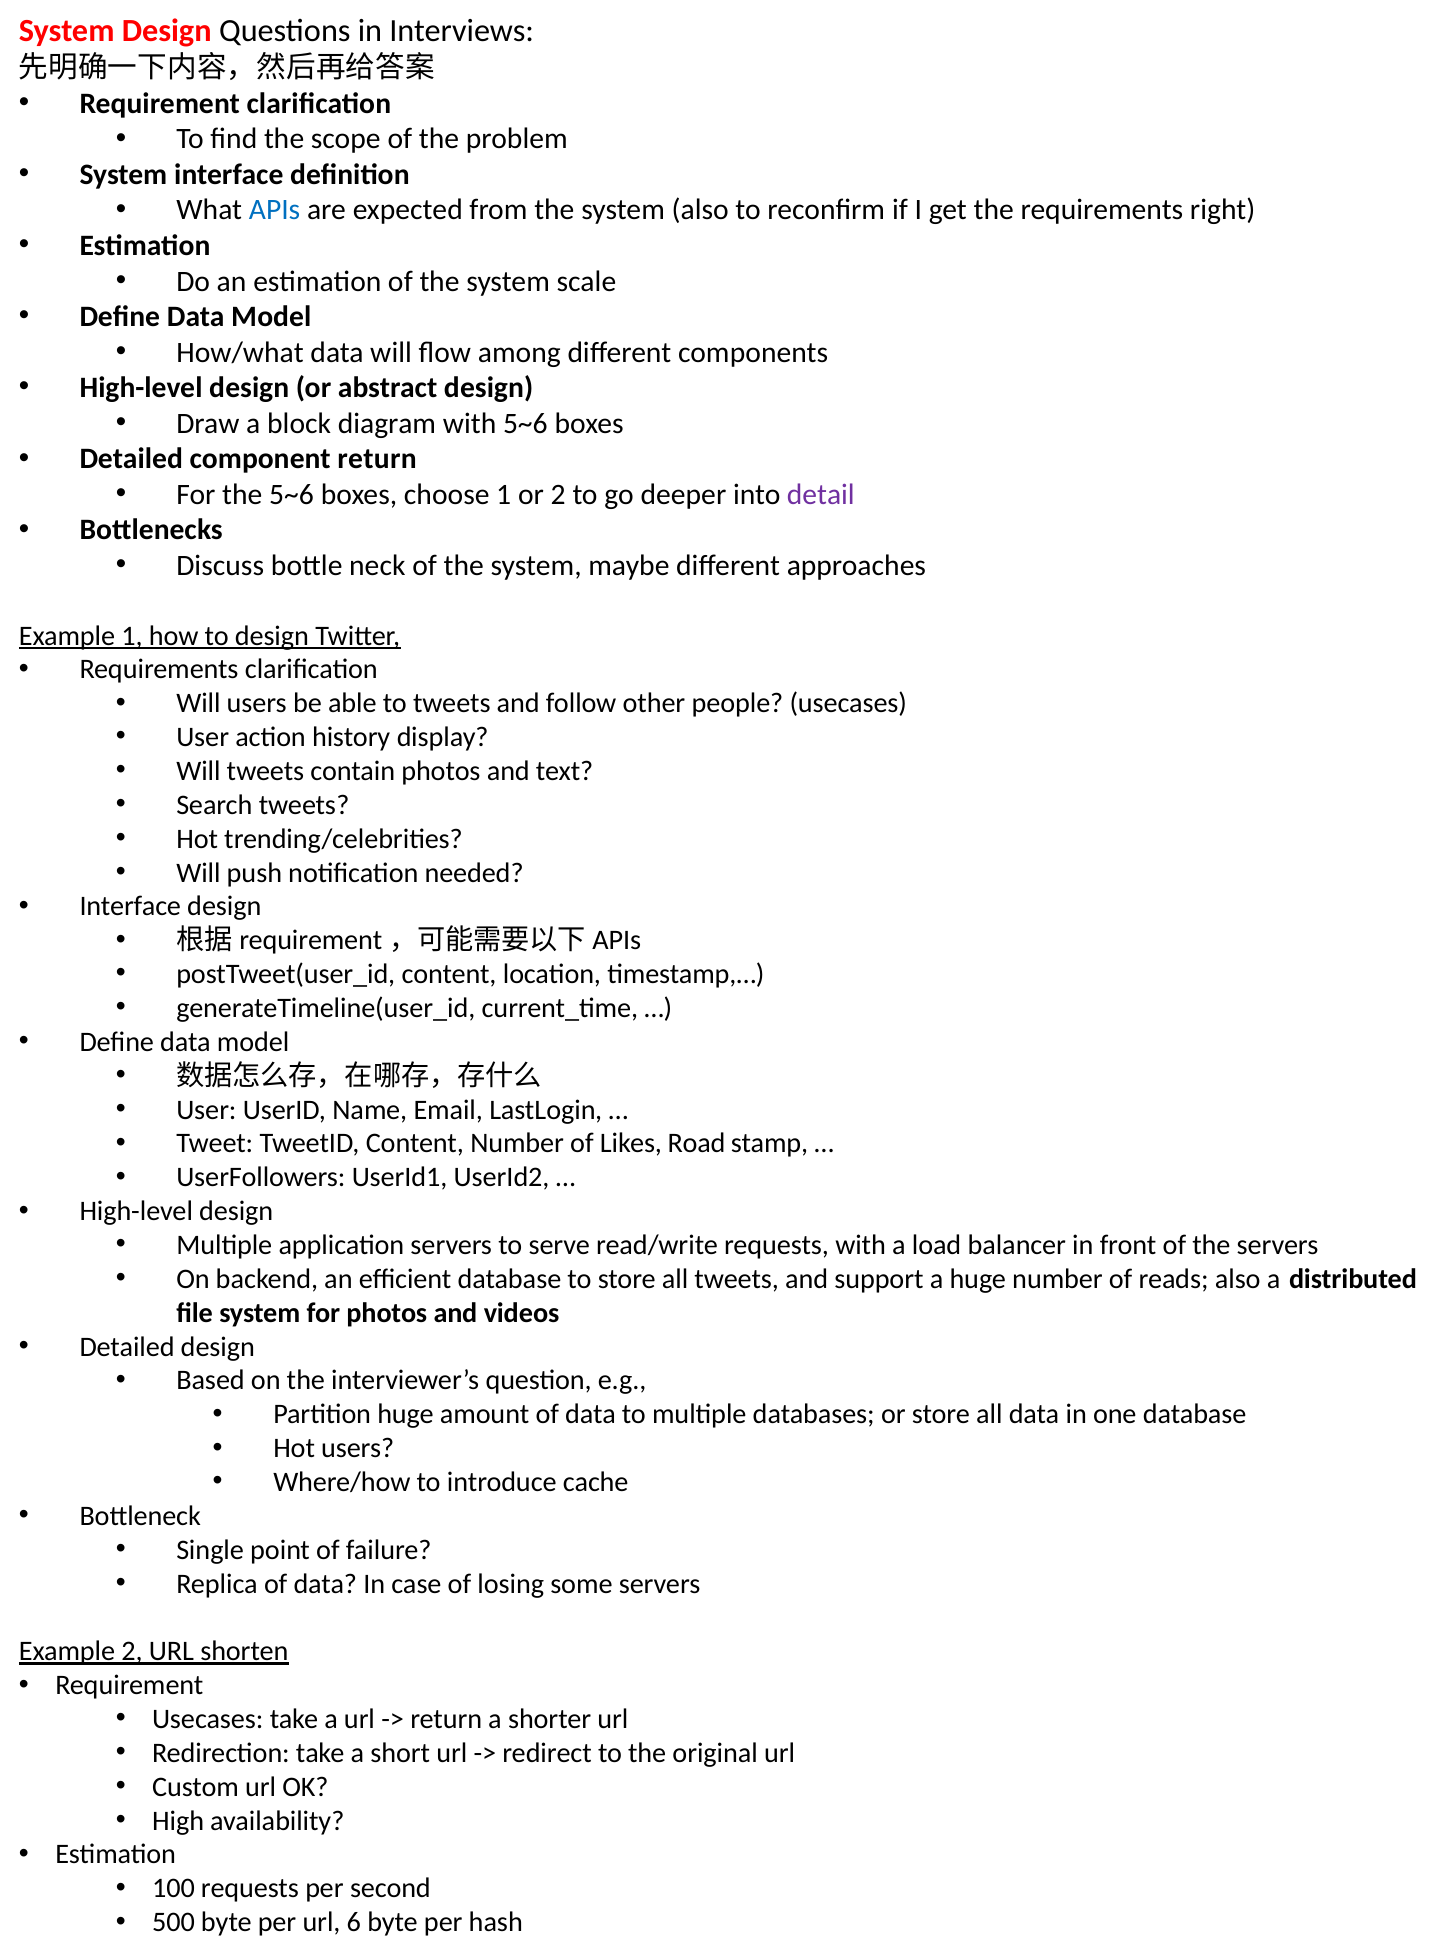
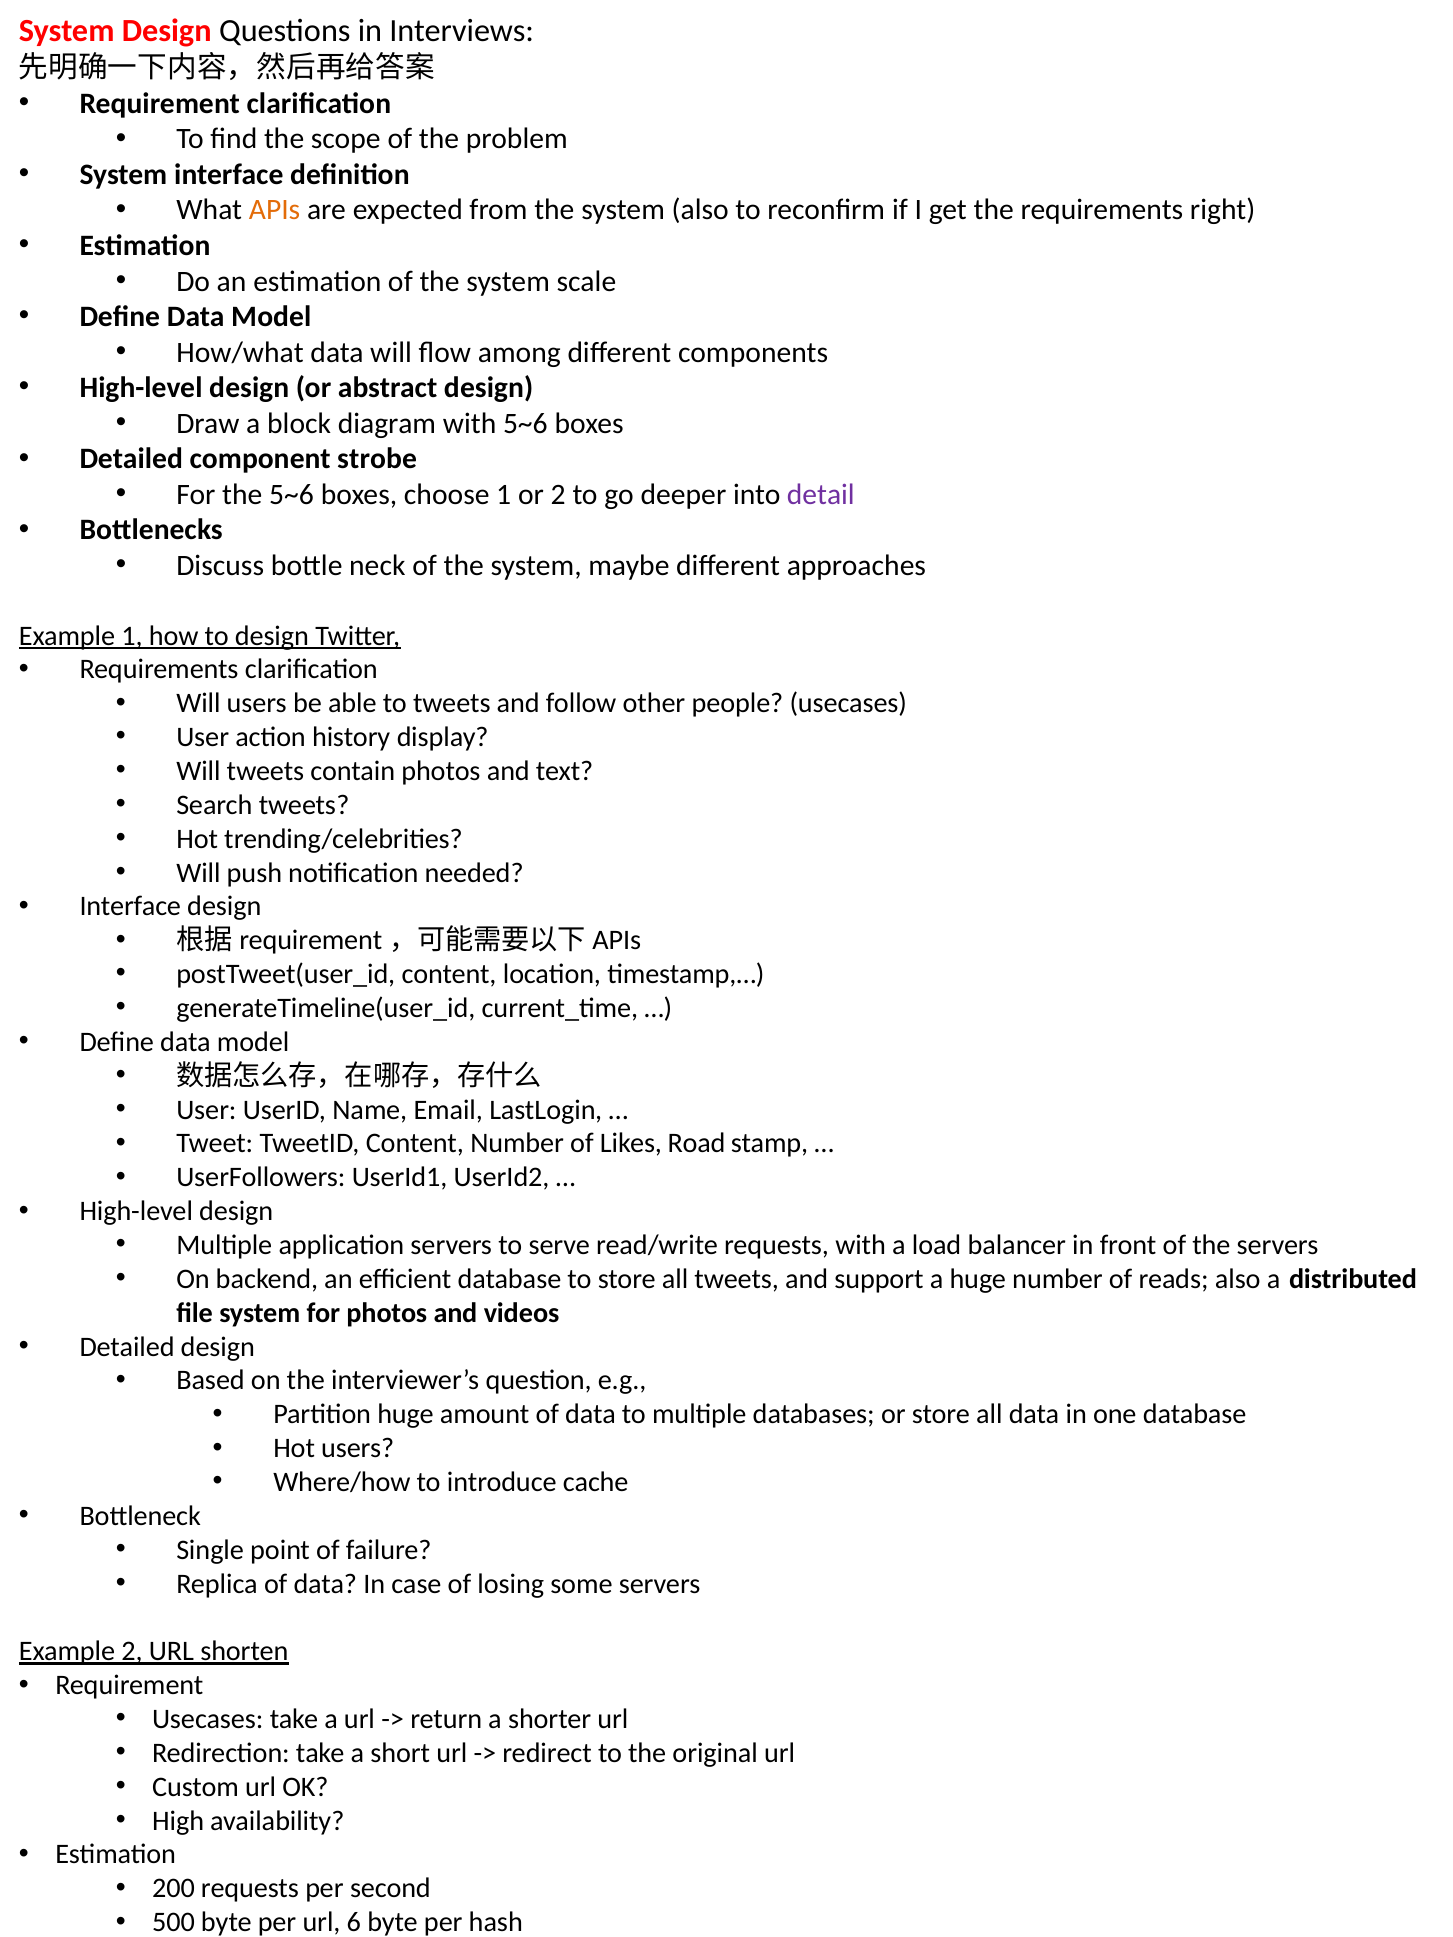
APIs colour: blue -> orange
component return: return -> strobe
100: 100 -> 200
